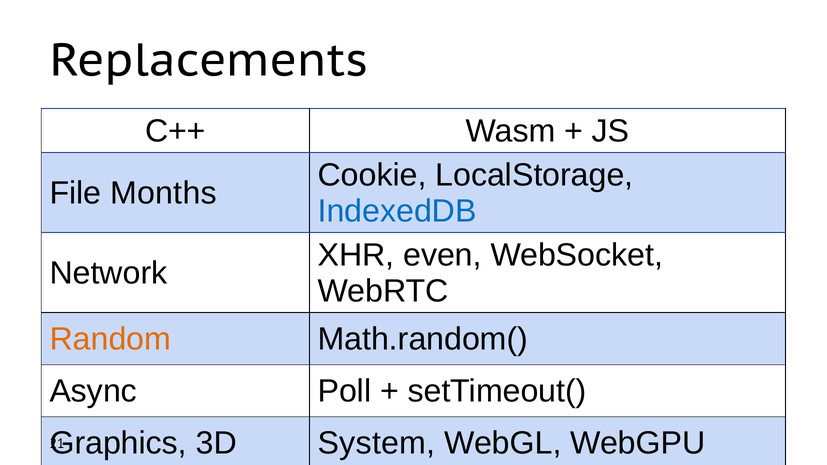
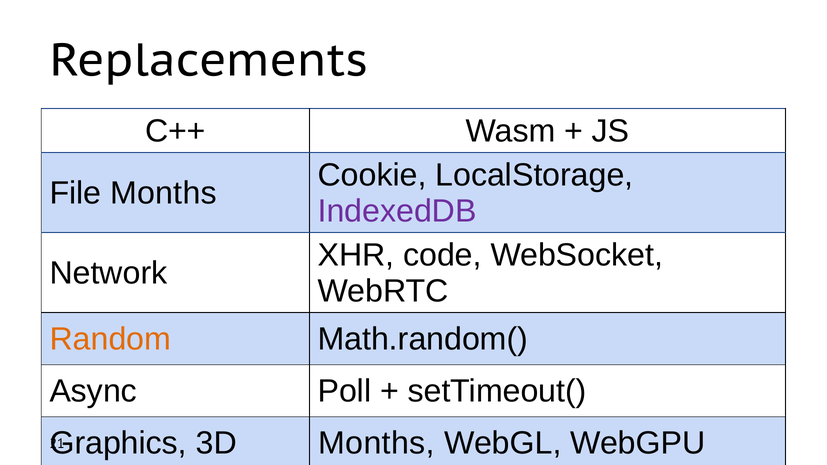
IndexedDB colour: blue -> purple
even: even -> code
3D System: System -> Months
